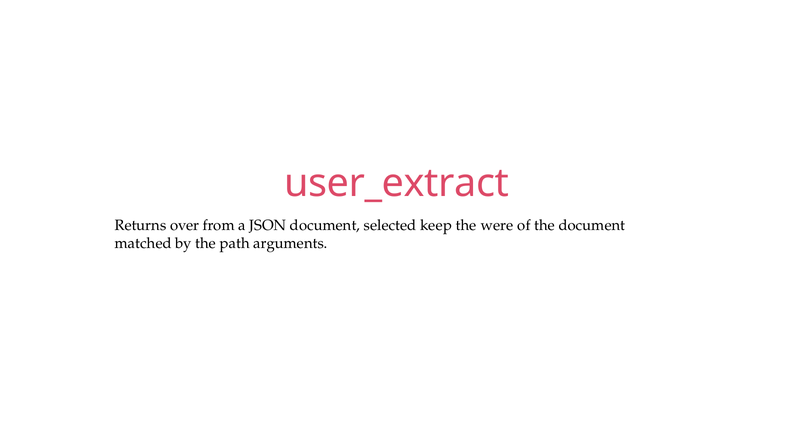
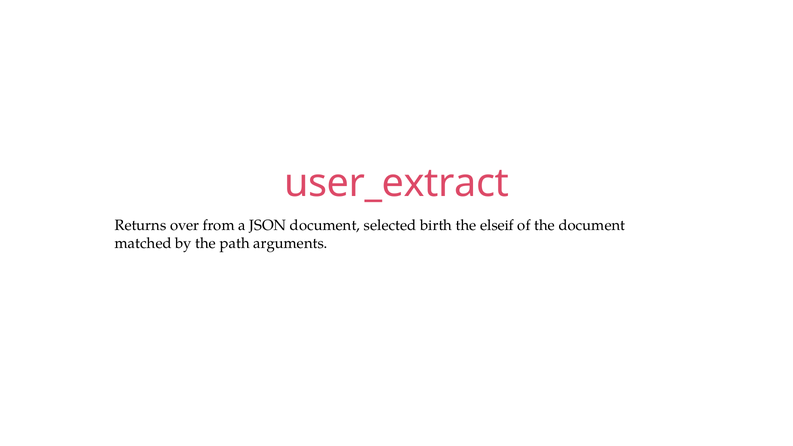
keep: keep -> birth
were: were -> elseif
